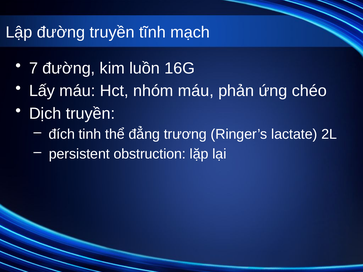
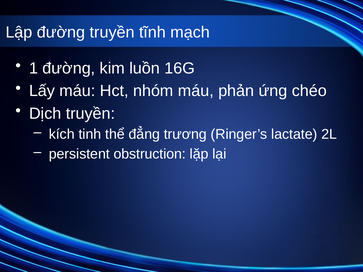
7: 7 -> 1
đích: đích -> kích
